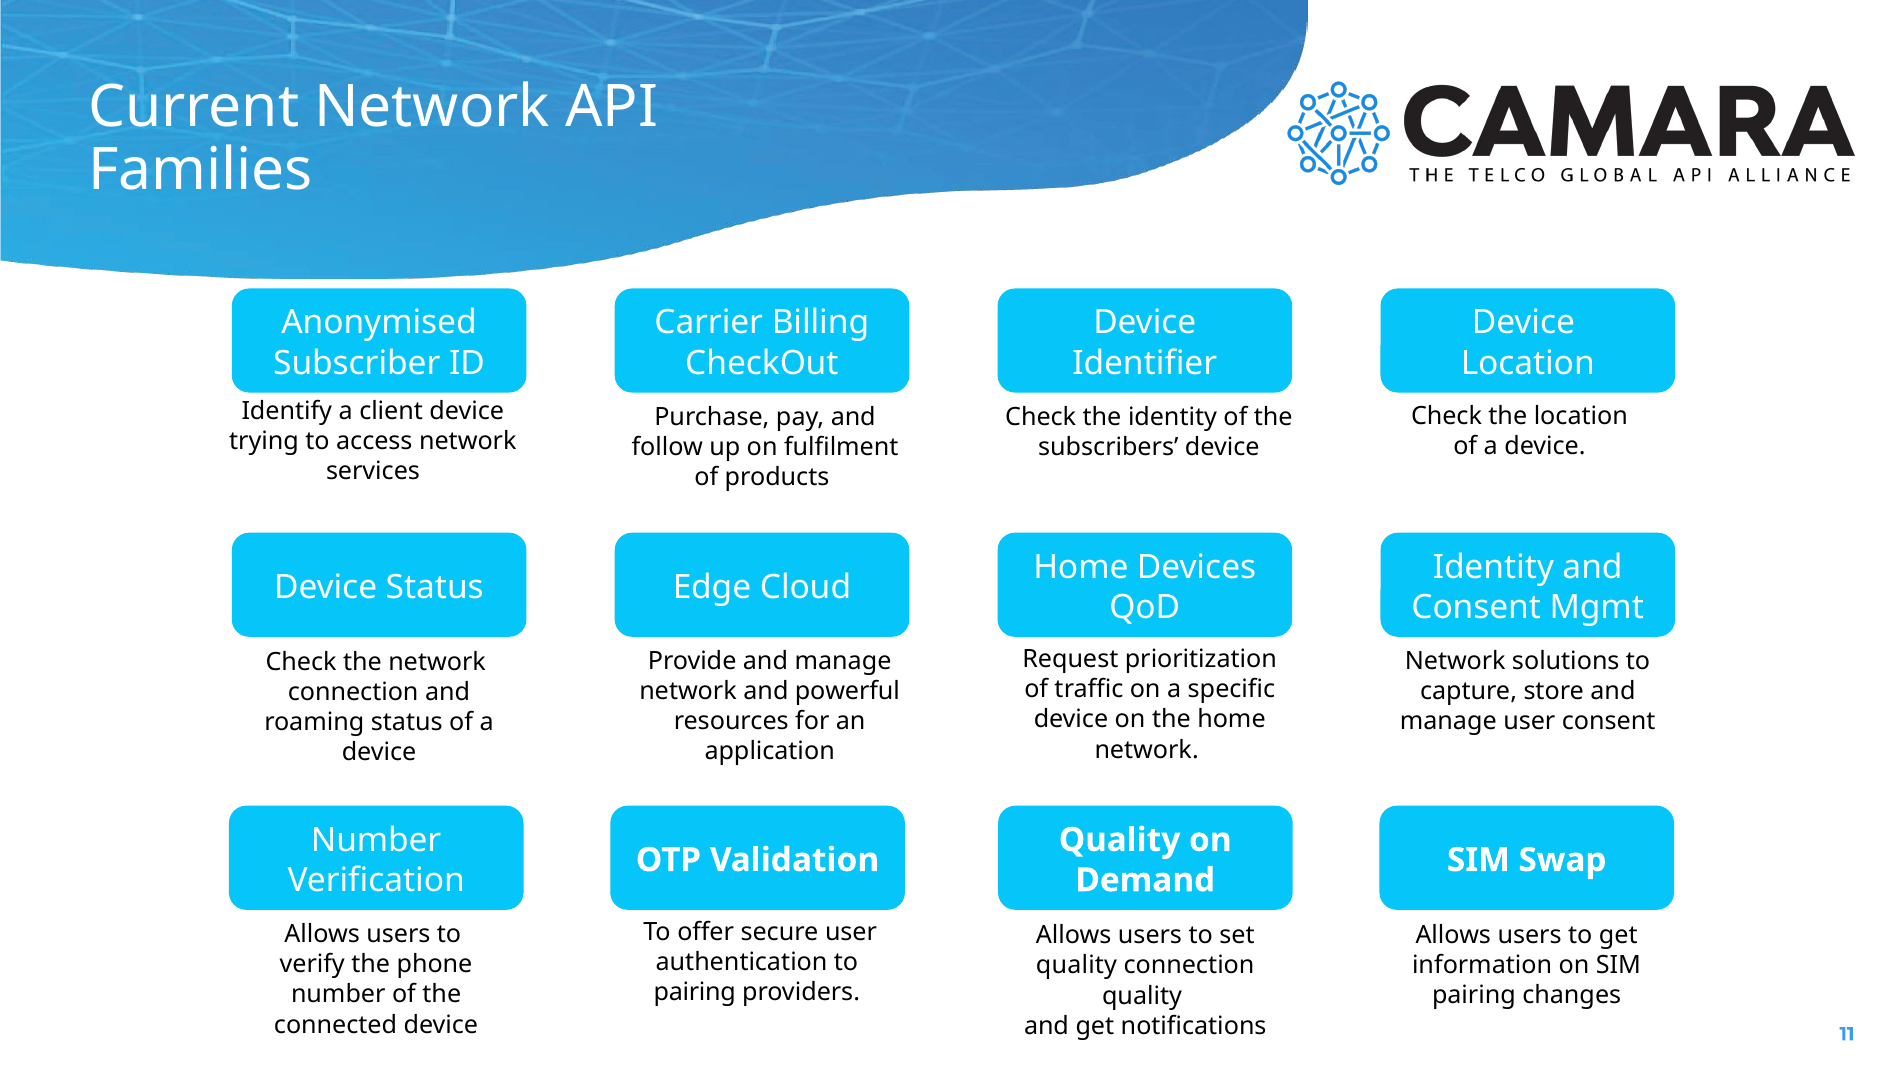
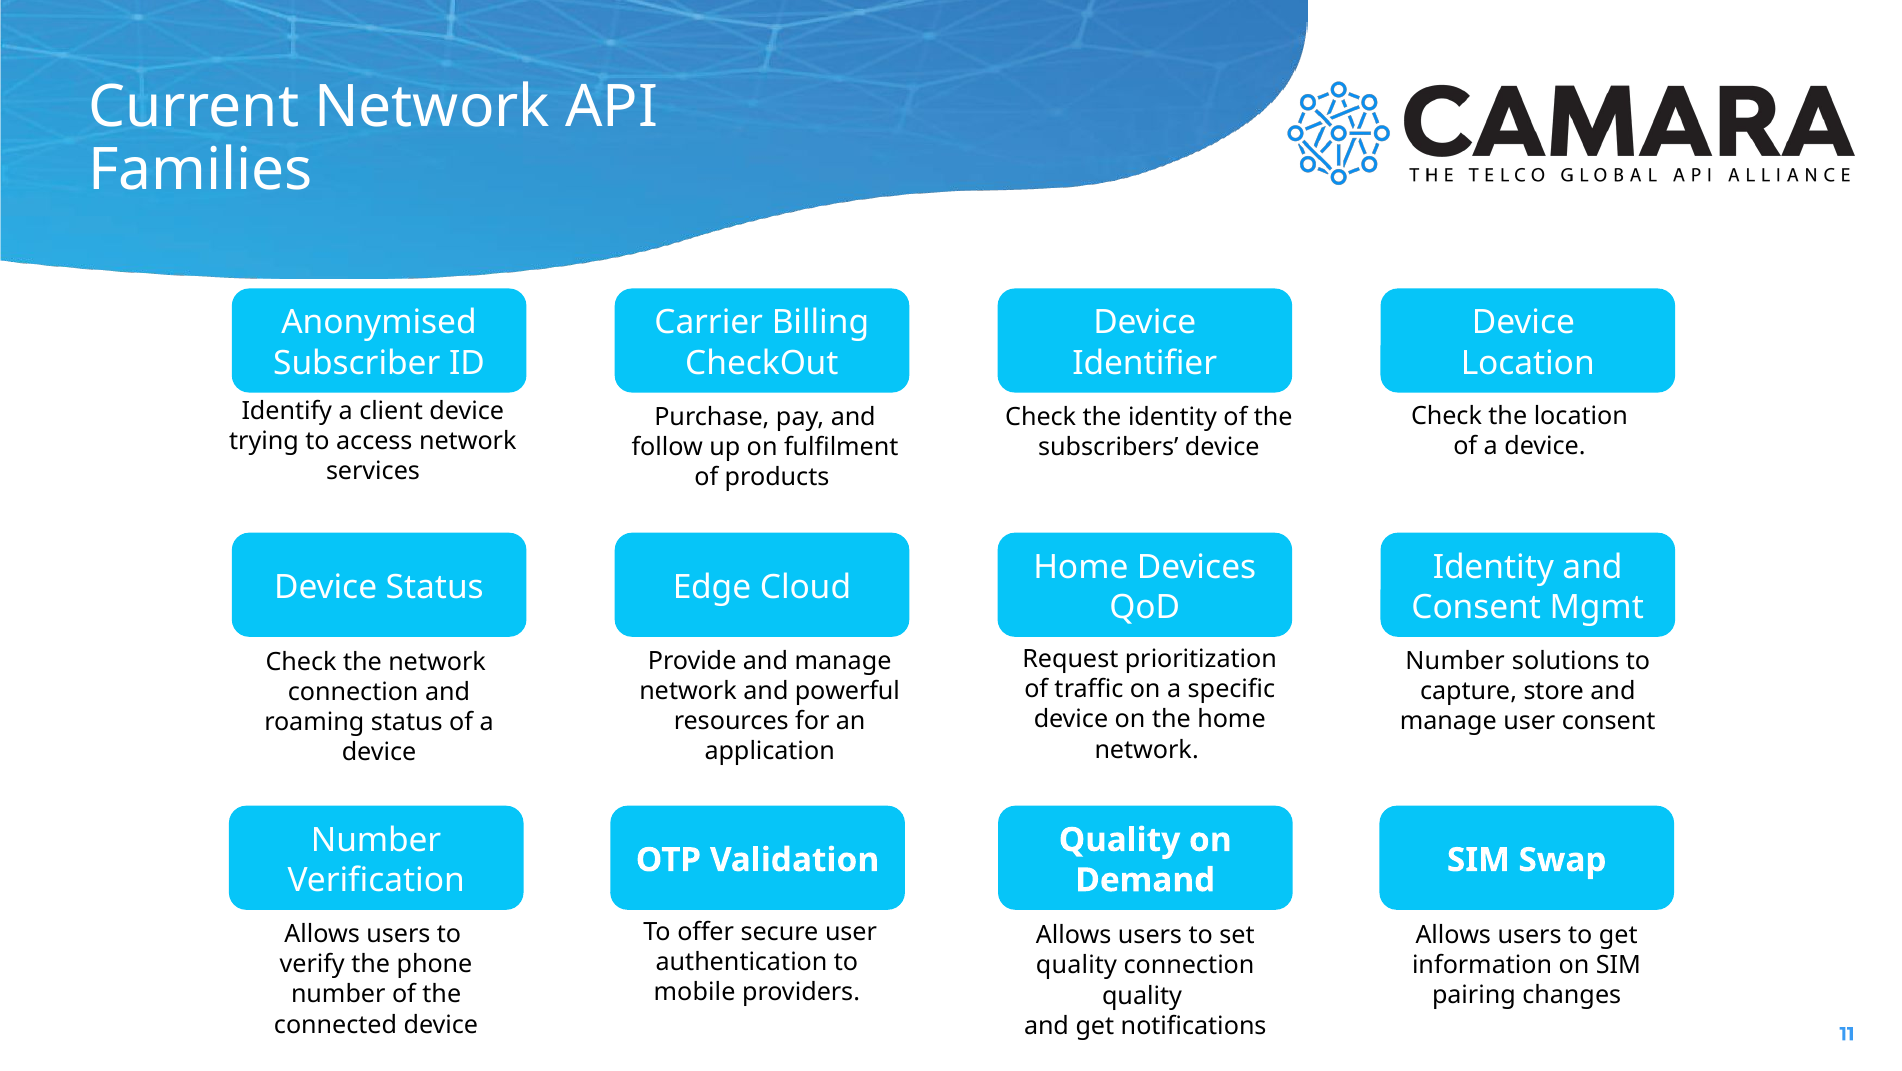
Network at (1455, 661): Network -> Number
pairing at (695, 992): pairing -> mobile
